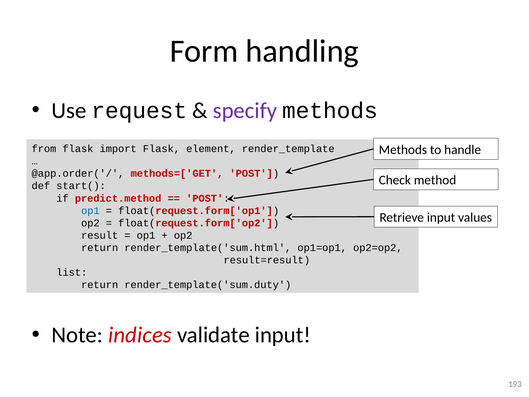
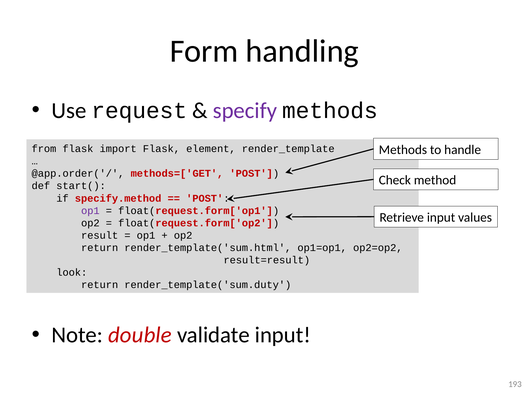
predict.method: predict.method -> specify.method
op1 at (90, 211) colour: blue -> purple
list: list -> look
indices: indices -> double
